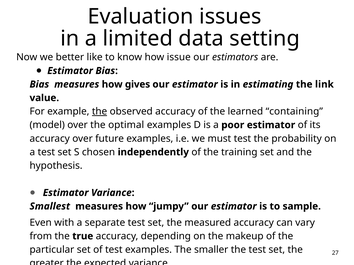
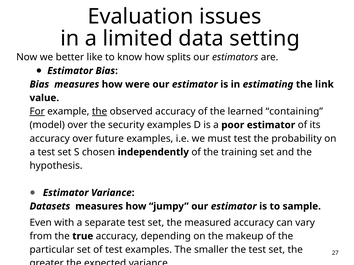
issue: issue -> splits
gives: gives -> were
For underline: none -> present
optimal: optimal -> security
Smallest: Smallest -> Datasets
